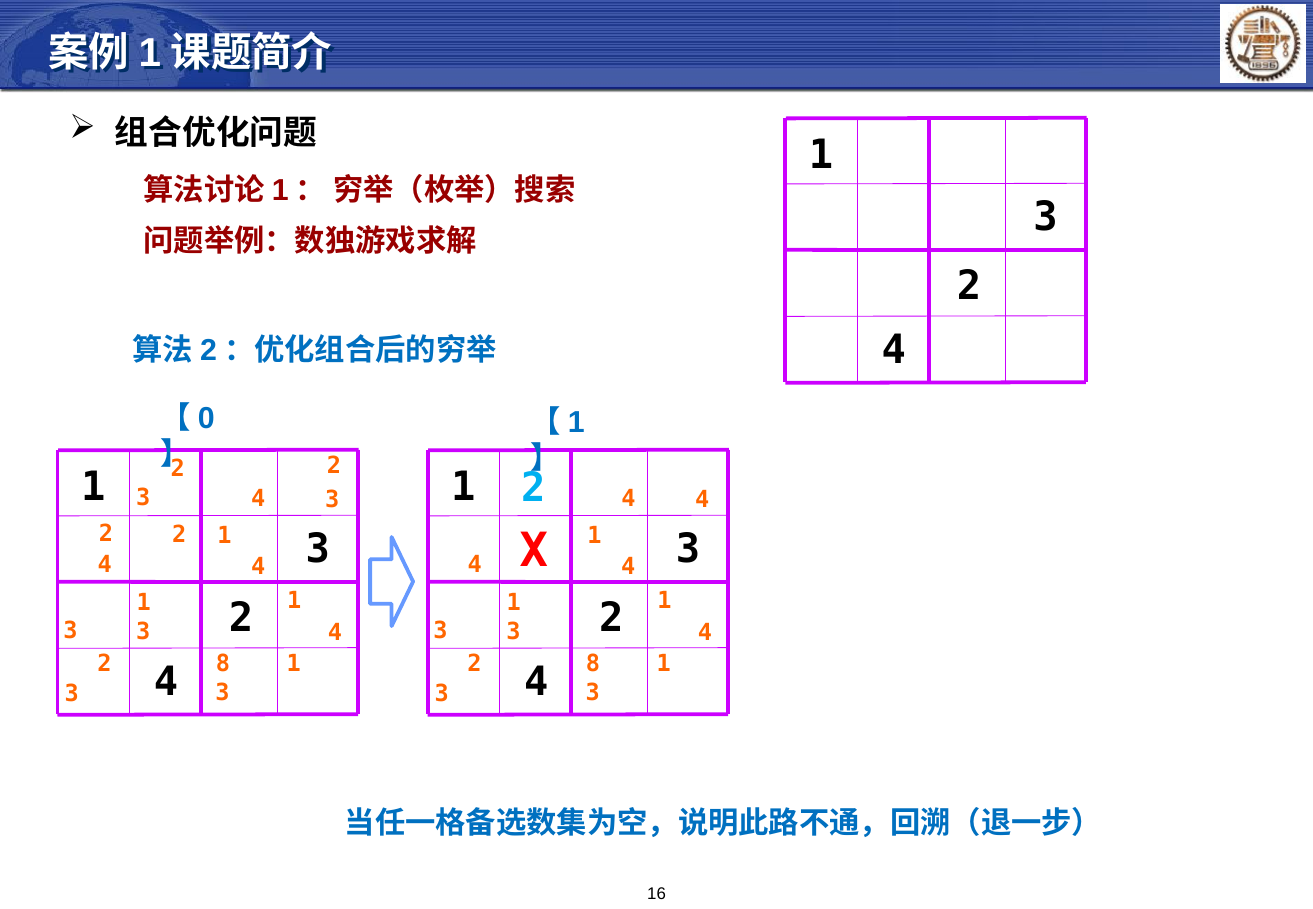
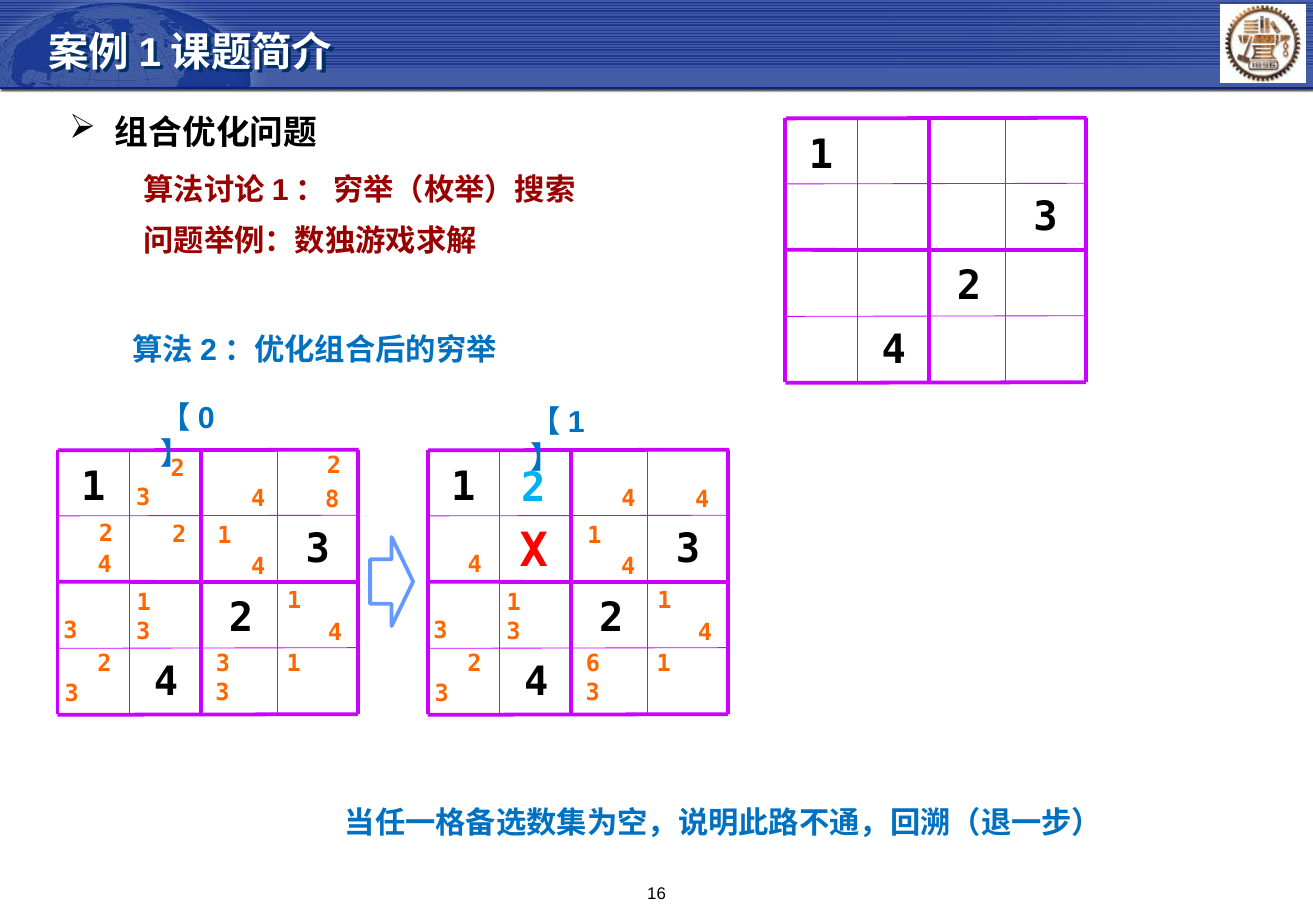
4 3: 3 -> 8
8 at (223, 664): 8 -> 3
8 at (593, 664): 8 -> 6
